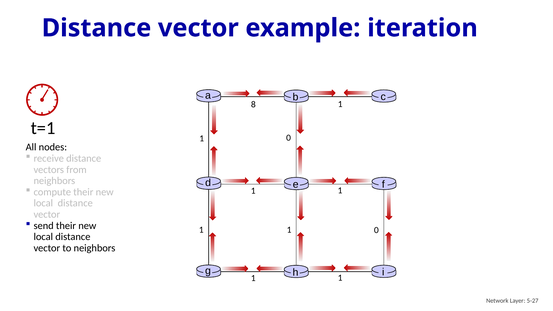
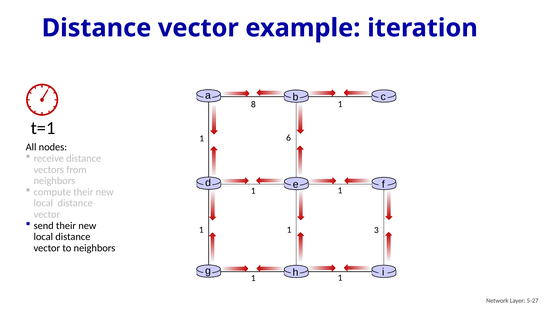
0 at (289, 138): 0 -> 6
1 1 0: 0 -> 3
